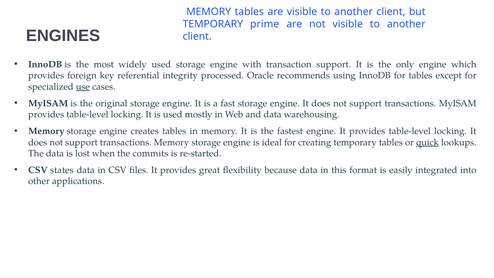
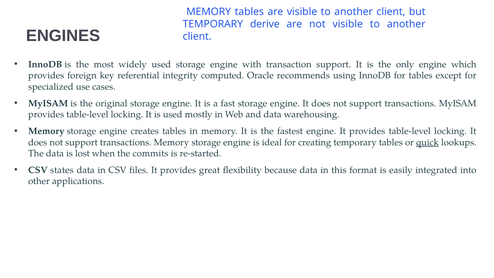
prime: prime -> derive
processed: processed -> computed
use underline: present -> none
